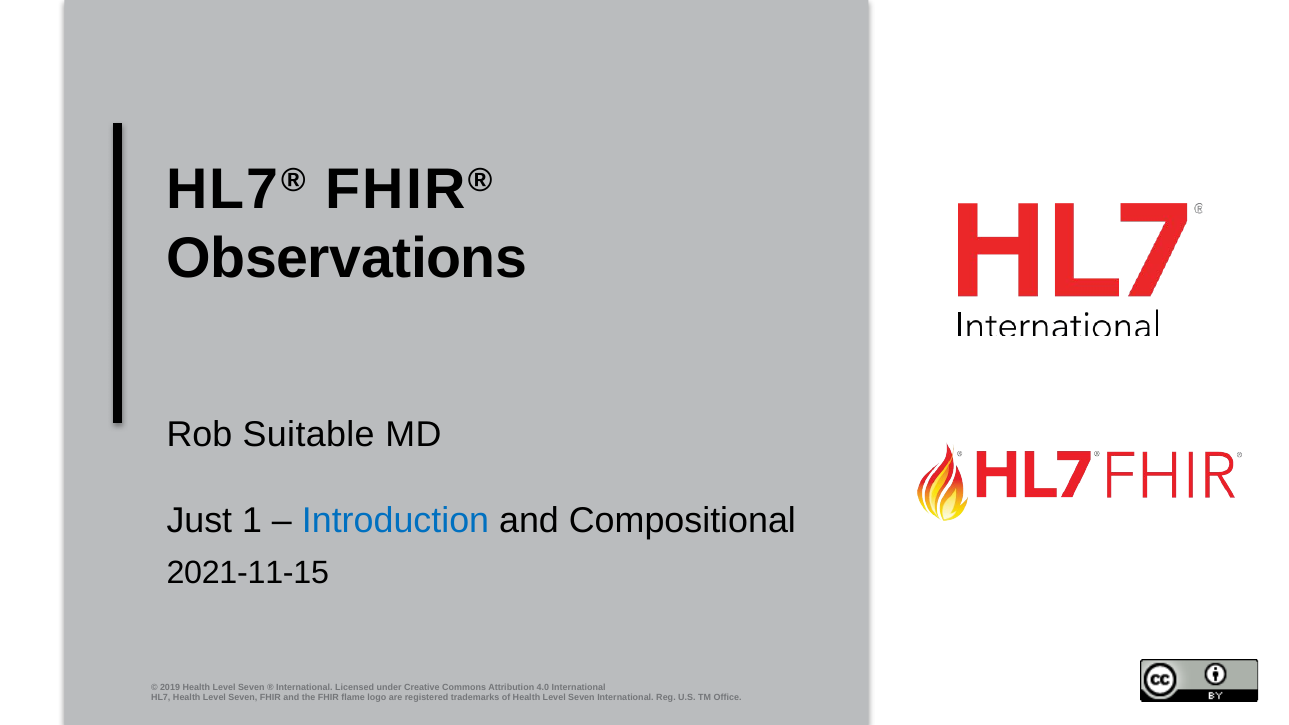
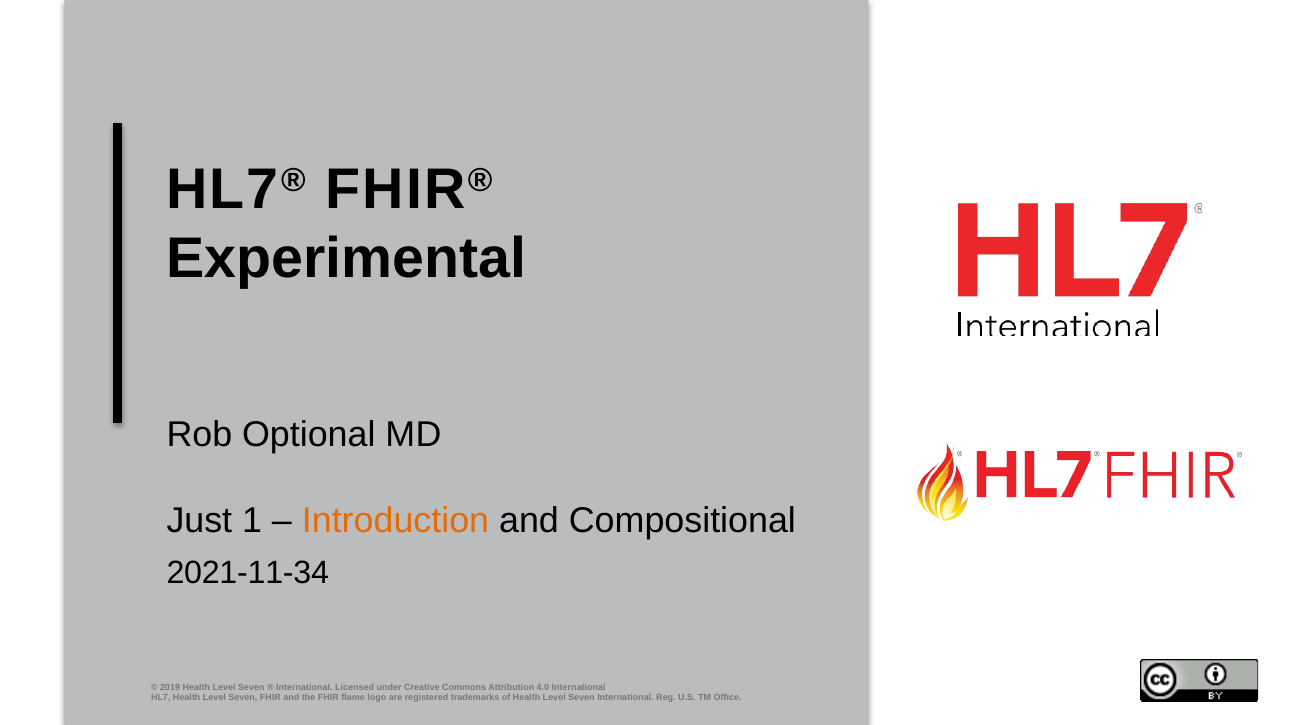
Observations: Observations -> Experimental
Suitable: Suitable -> Optional
Introduction colour: blue -> orange
2021-11-15: 2021-11-15 -> 2021-11-34
